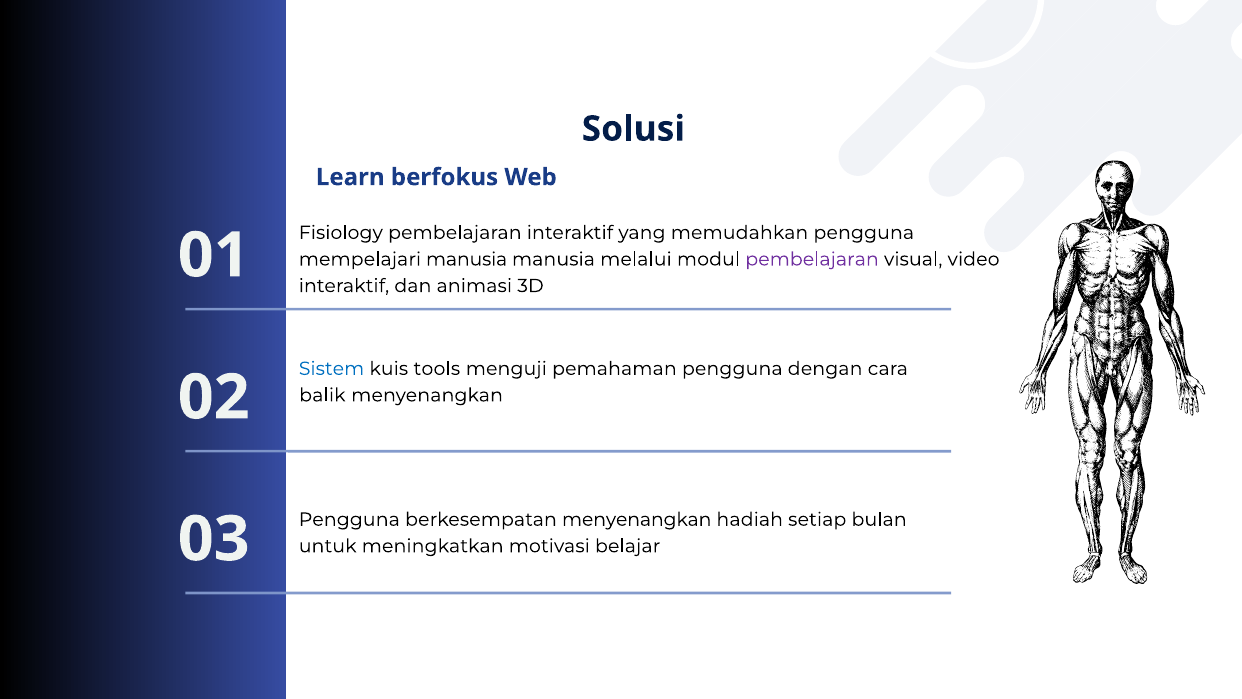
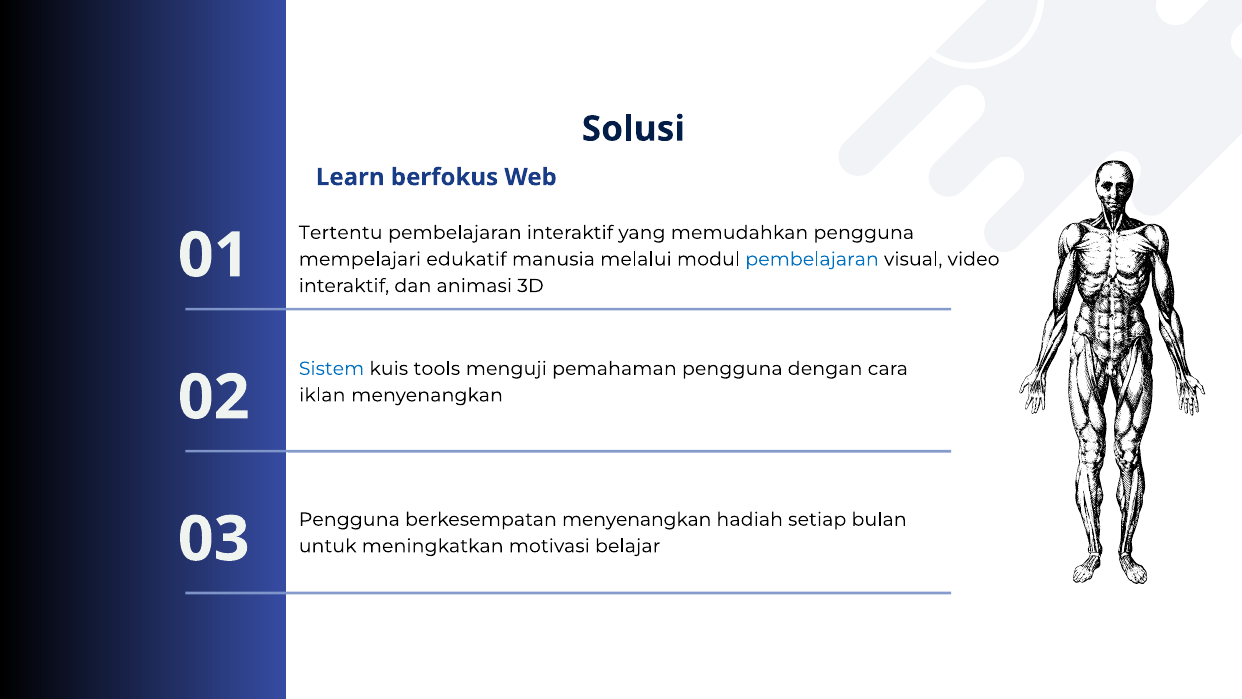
Fisiology: Fisiology -> Tertentu
mempelajari manusia: manusia -> edukatif
pembelajaran at (812, 259) colour: purple -> blue
balik: balik -> iklan
